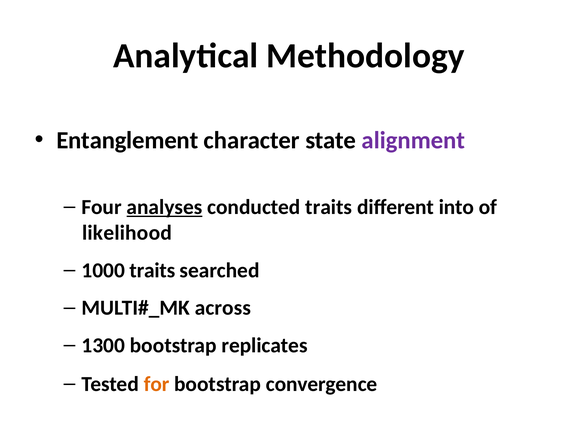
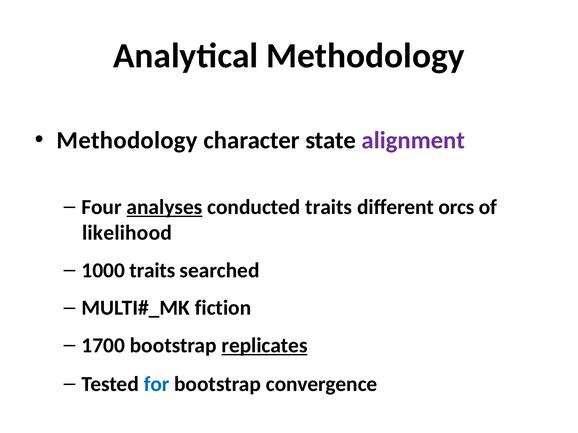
Entanglement at (127, 141): Entanglement -> Methodology
into: into -> orcs
across: across -> fiction
1300: 1300 -> 1700
replicates underline: none -> present
for colour: orange -> blue
